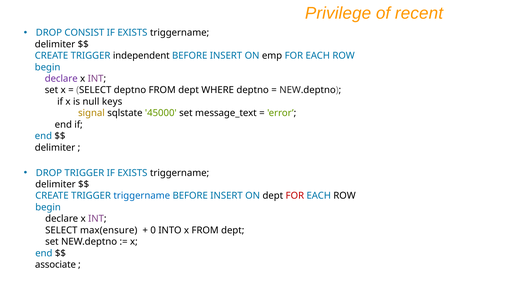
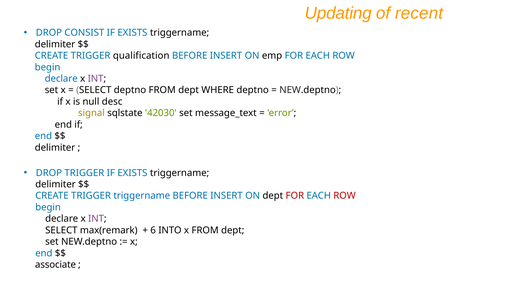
Privilege: Privilege -> Updating
independent: independent -> qualification
declare at (61, 79) colour: purple -> blue
keys: keys -> desc
45000: 45000 -> 42030
ROW at (345, 196) colour: black -> red
max(ensure: max(ensure -> max(remark
0: 0 -> 6
